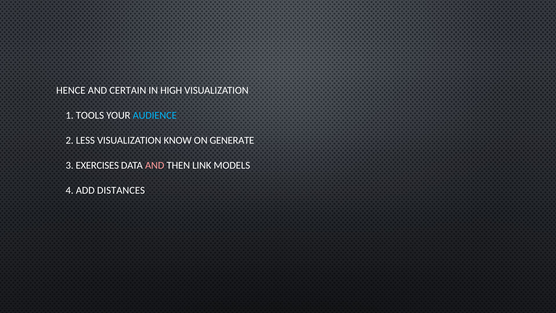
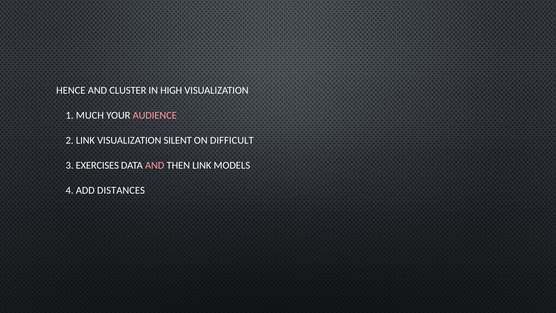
CERTAIN: CERTAIN -> CLUSTER
TOOLS: TOOLS -> MUCH
AUDIENCE colour: light blue -> pink
2 LESS: LESS -> LINK
KNOW: KNOW -> SILENT
GENERATE: GENERATE -> DIFFICULT
